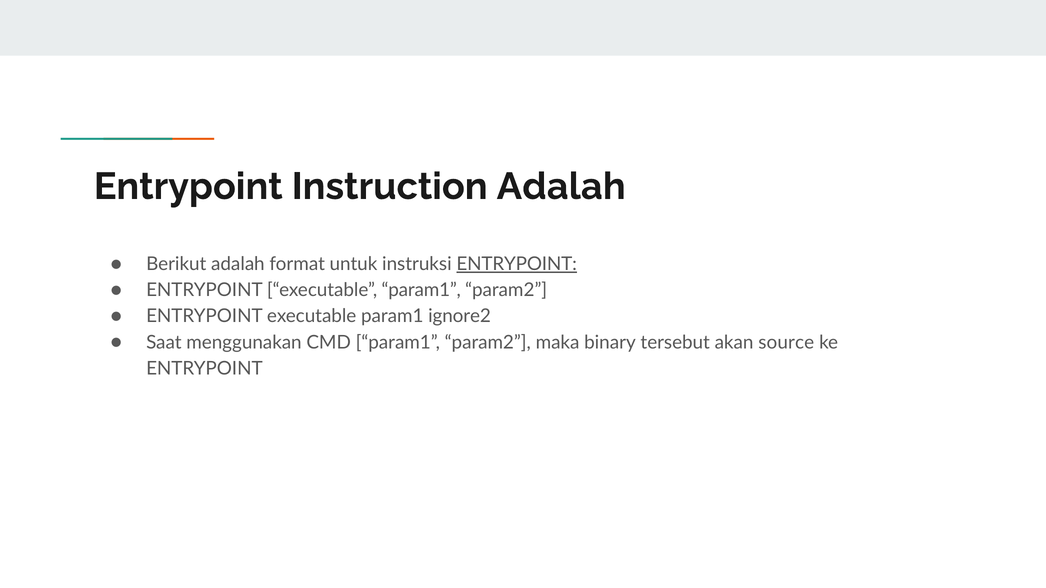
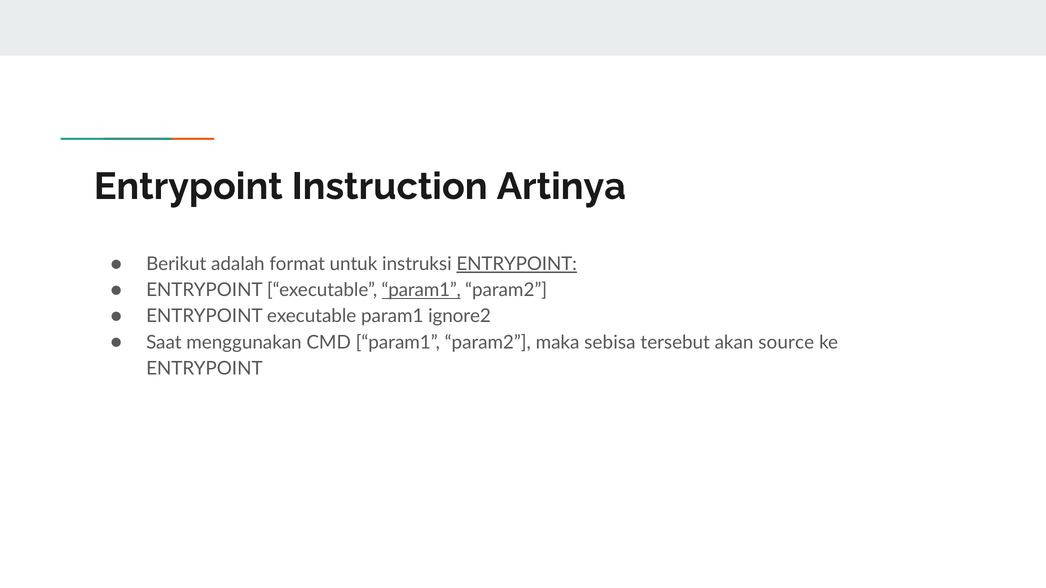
Instruction Adalah: Adalah -> Artinya
param1 at (421, 290) underline: none -> present
binary: binary -> sebisa
